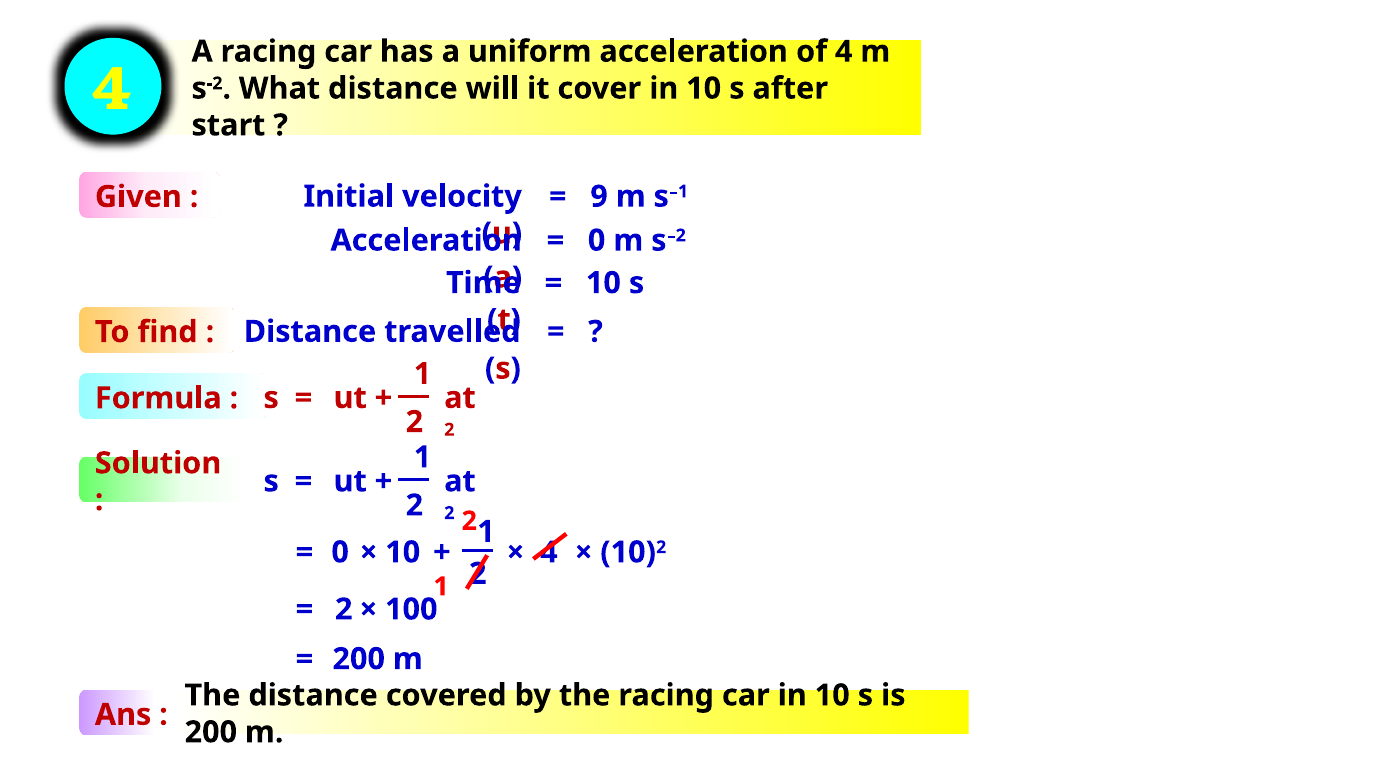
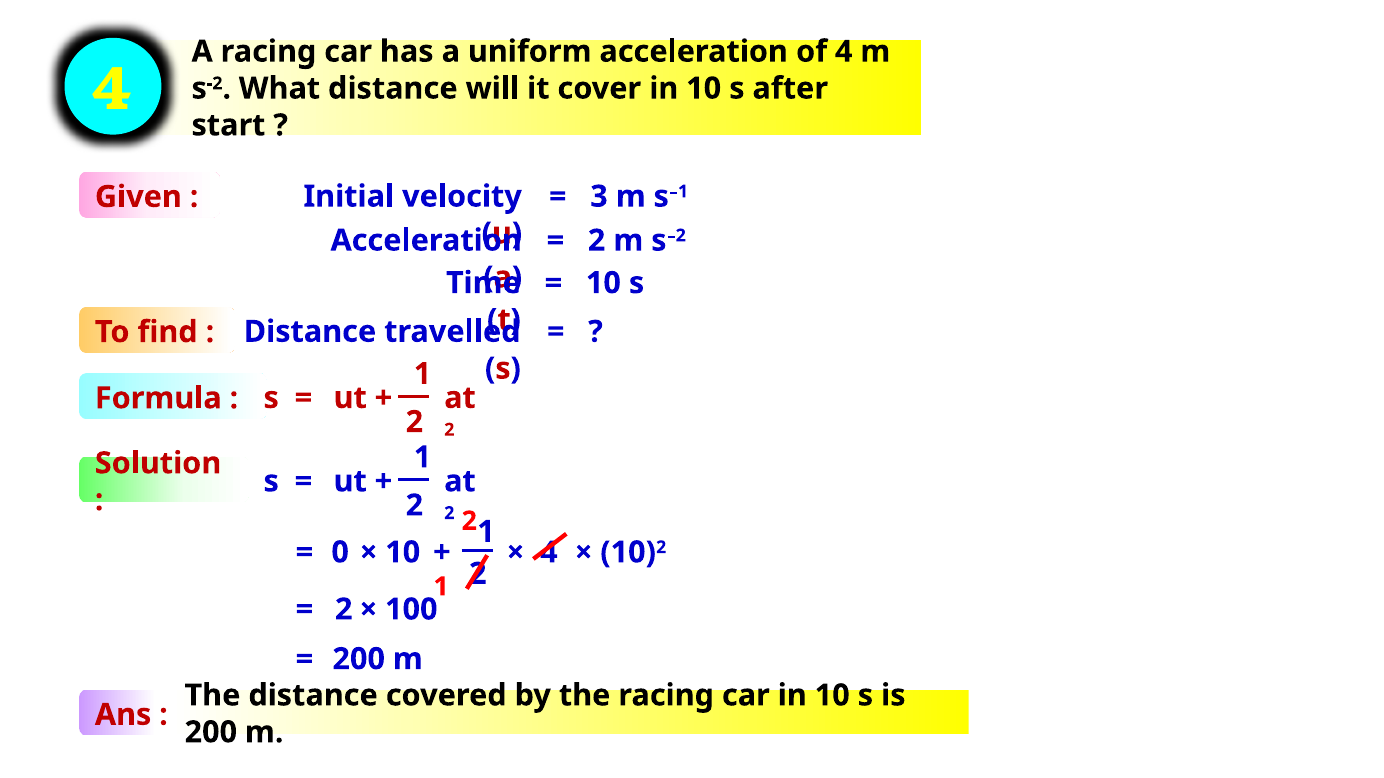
9: 9 -> 3
0 at (597, 241): 0 -> 2
